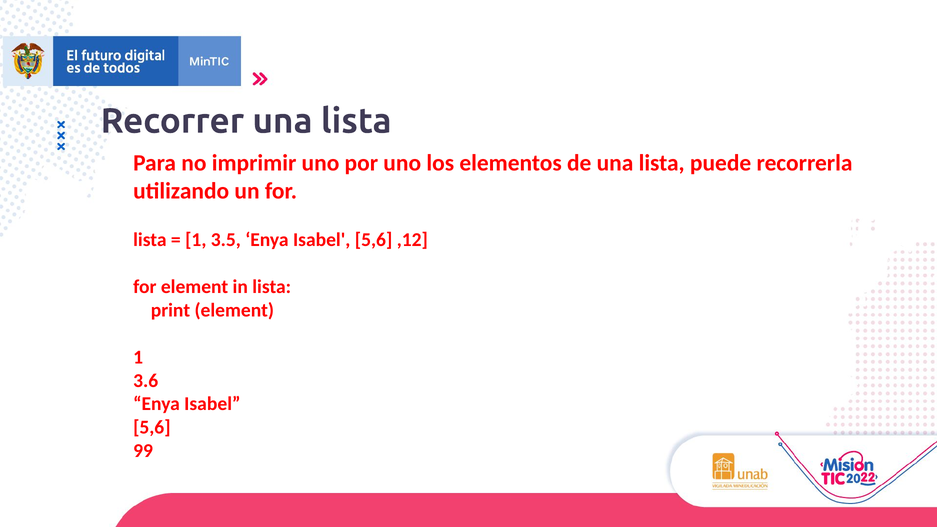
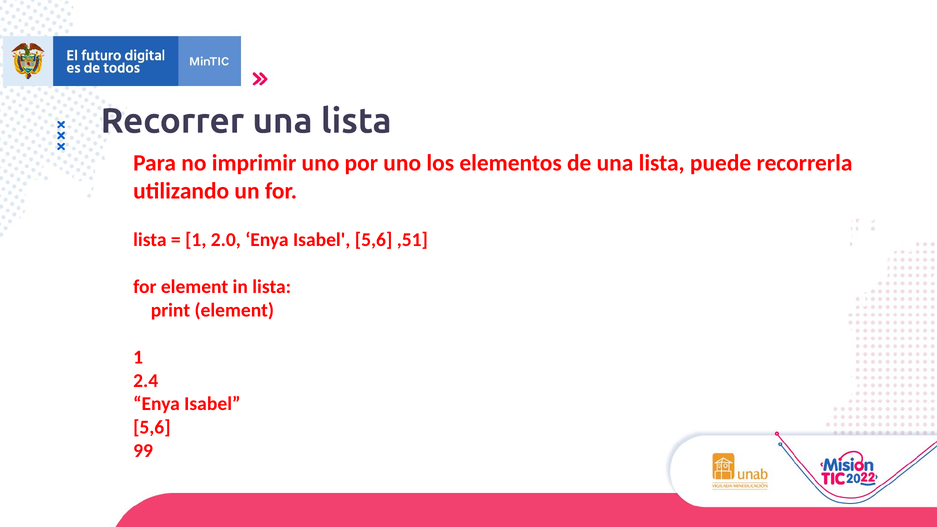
3.5: 3.5 -> 2.0
,12: ,12 -> ,51
3.6: 3.6 -> 2.4
